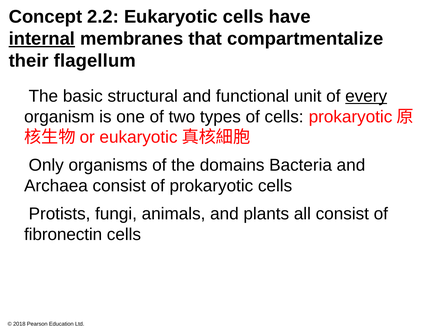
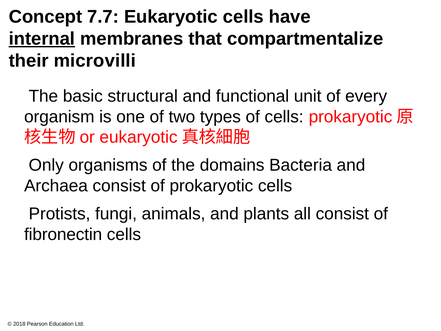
2.2: 2.2 -> 7.7
flagellum: flagellum -> microvilli
every underline: present -> none
